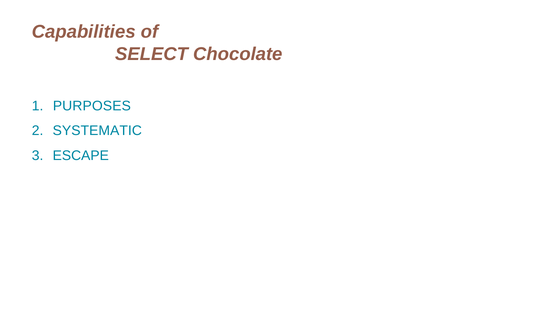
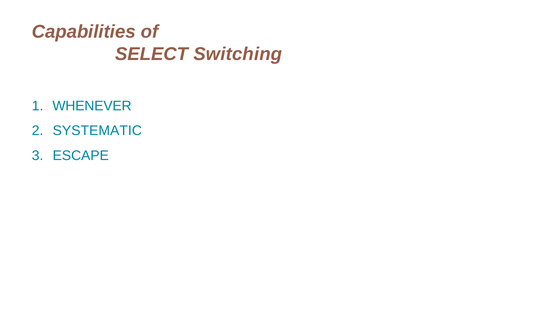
Chocolate: Chocolate -> Switching
PURPOSES: PURPOSES -> WHENEVER
